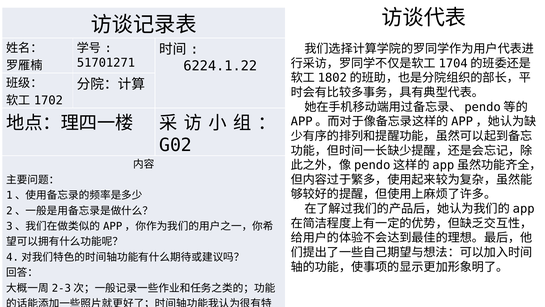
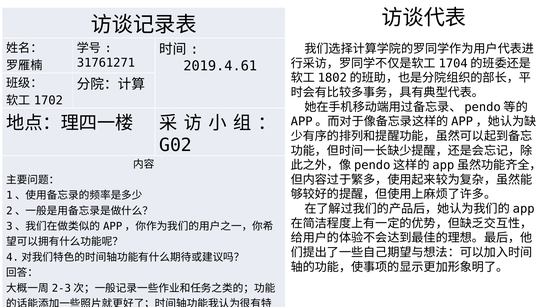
51701271: 51701271 -> 31761271
6224.1.22: 6224.1.22 -> 2019.4.61
